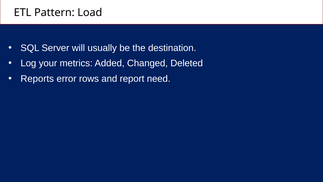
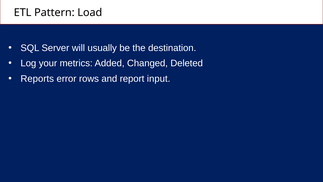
need: need -> input
